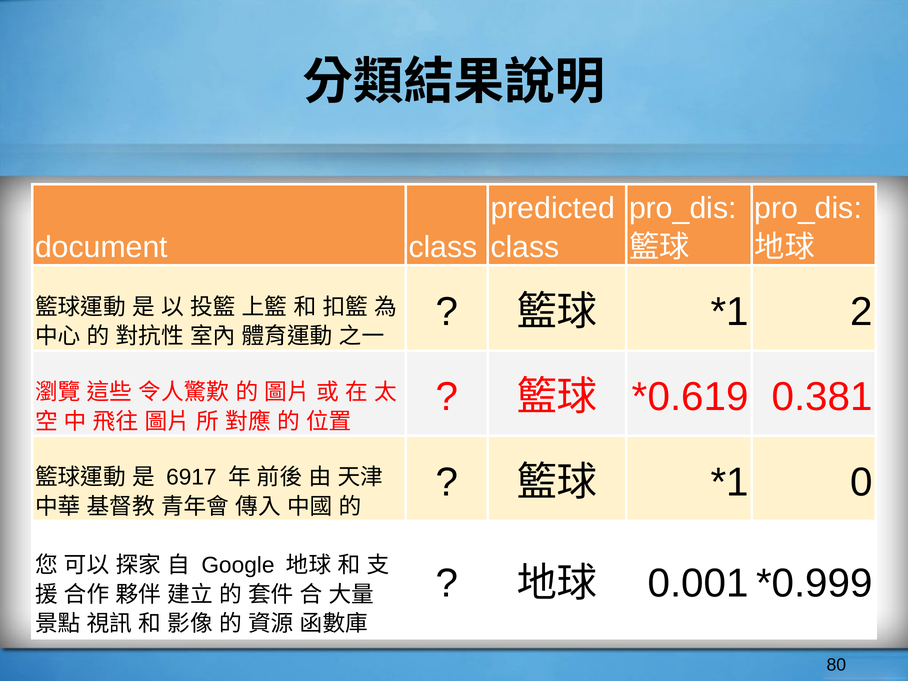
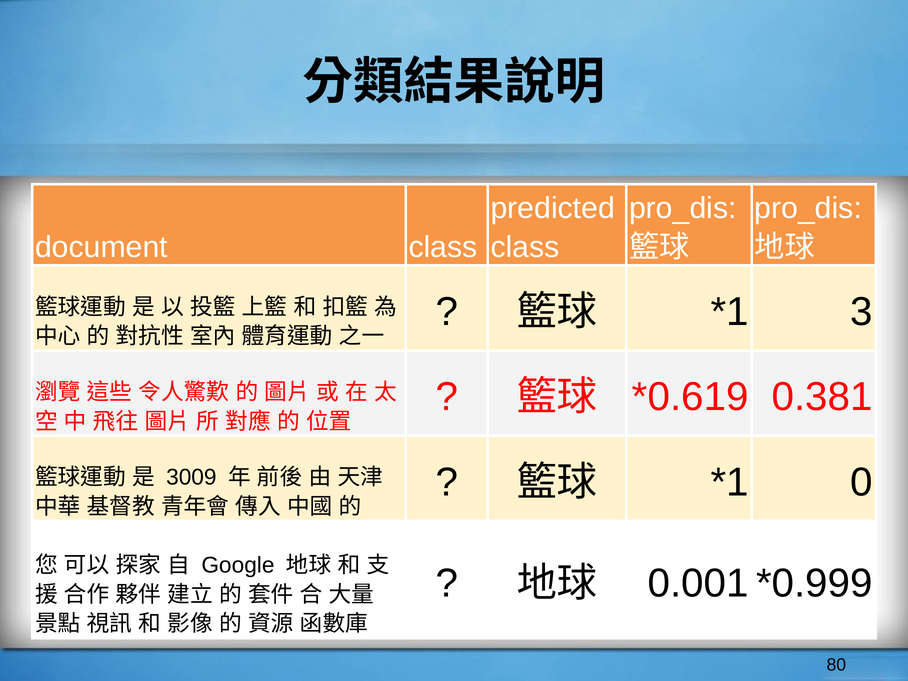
2: 2 -> 3
6917: 6917 -> 3009
